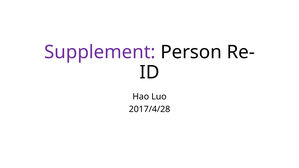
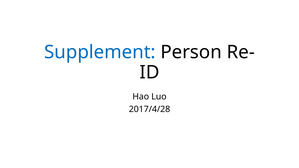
Supplement colour: purple -> blue
